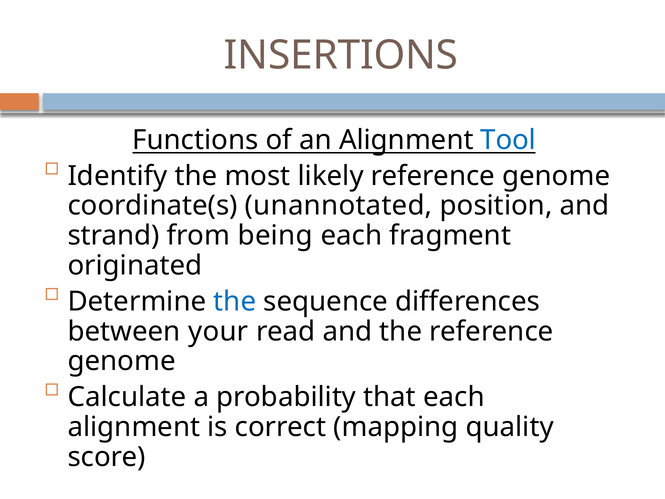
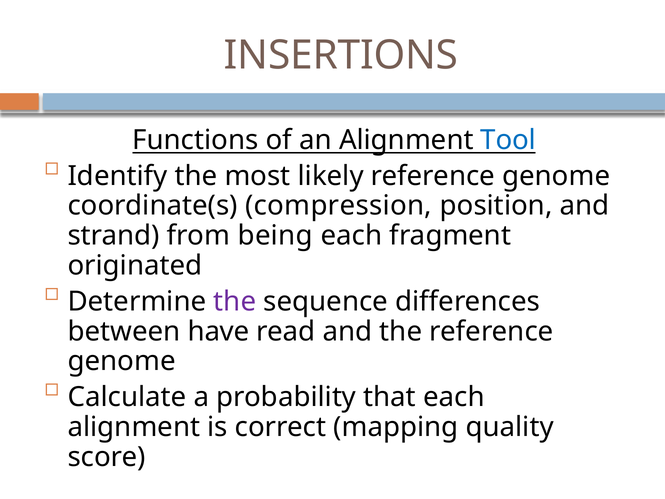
unannotated: unannotated -> compression
the at (235, 301) colour: blue -> purple
your: your -> have
